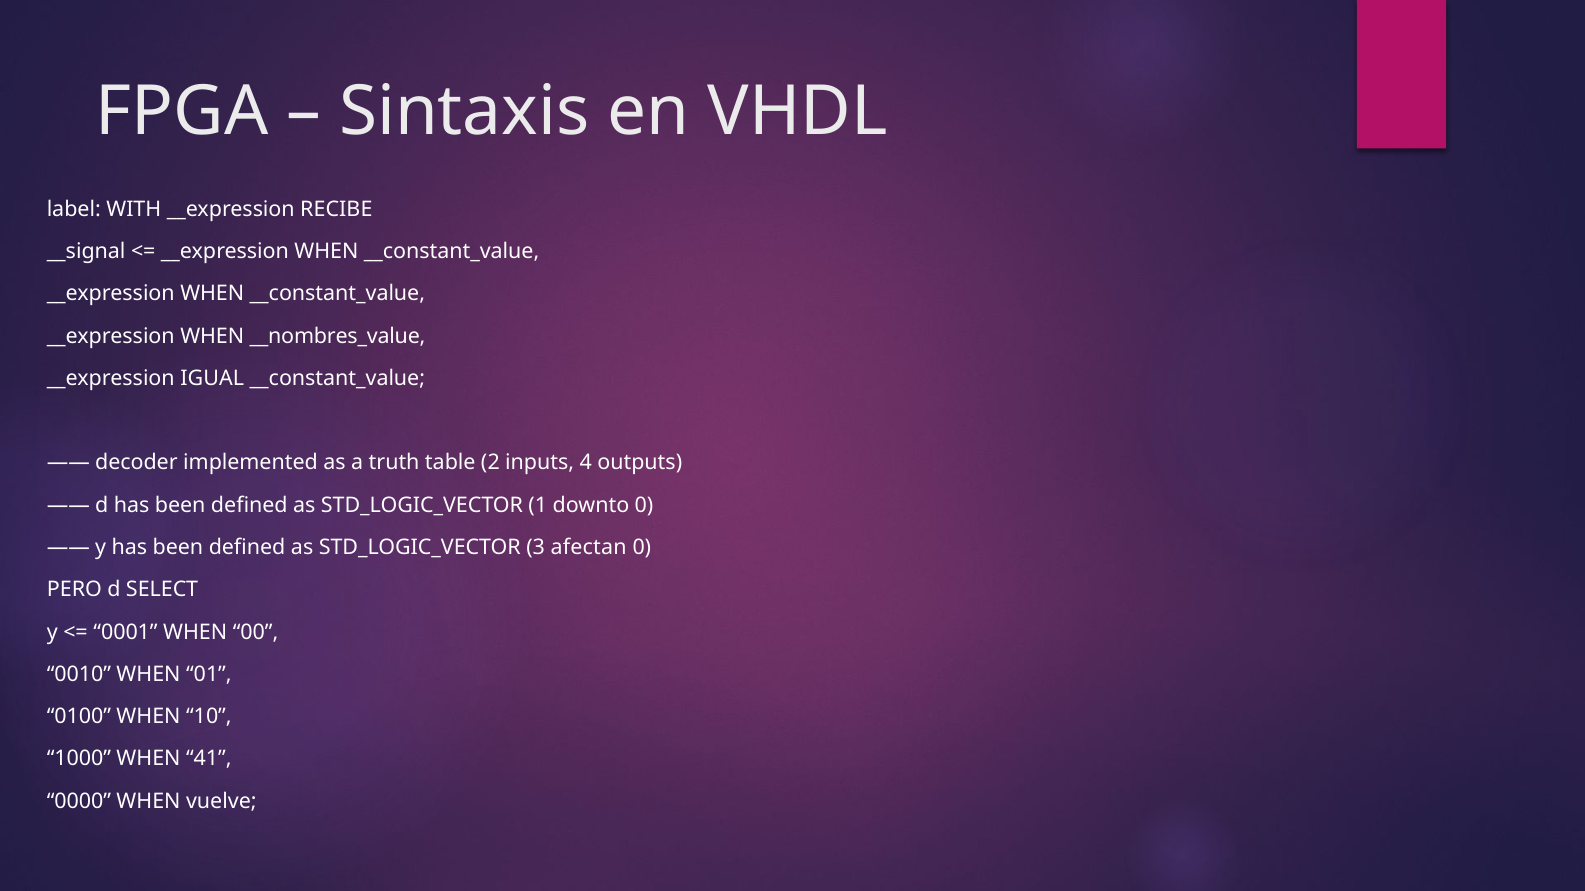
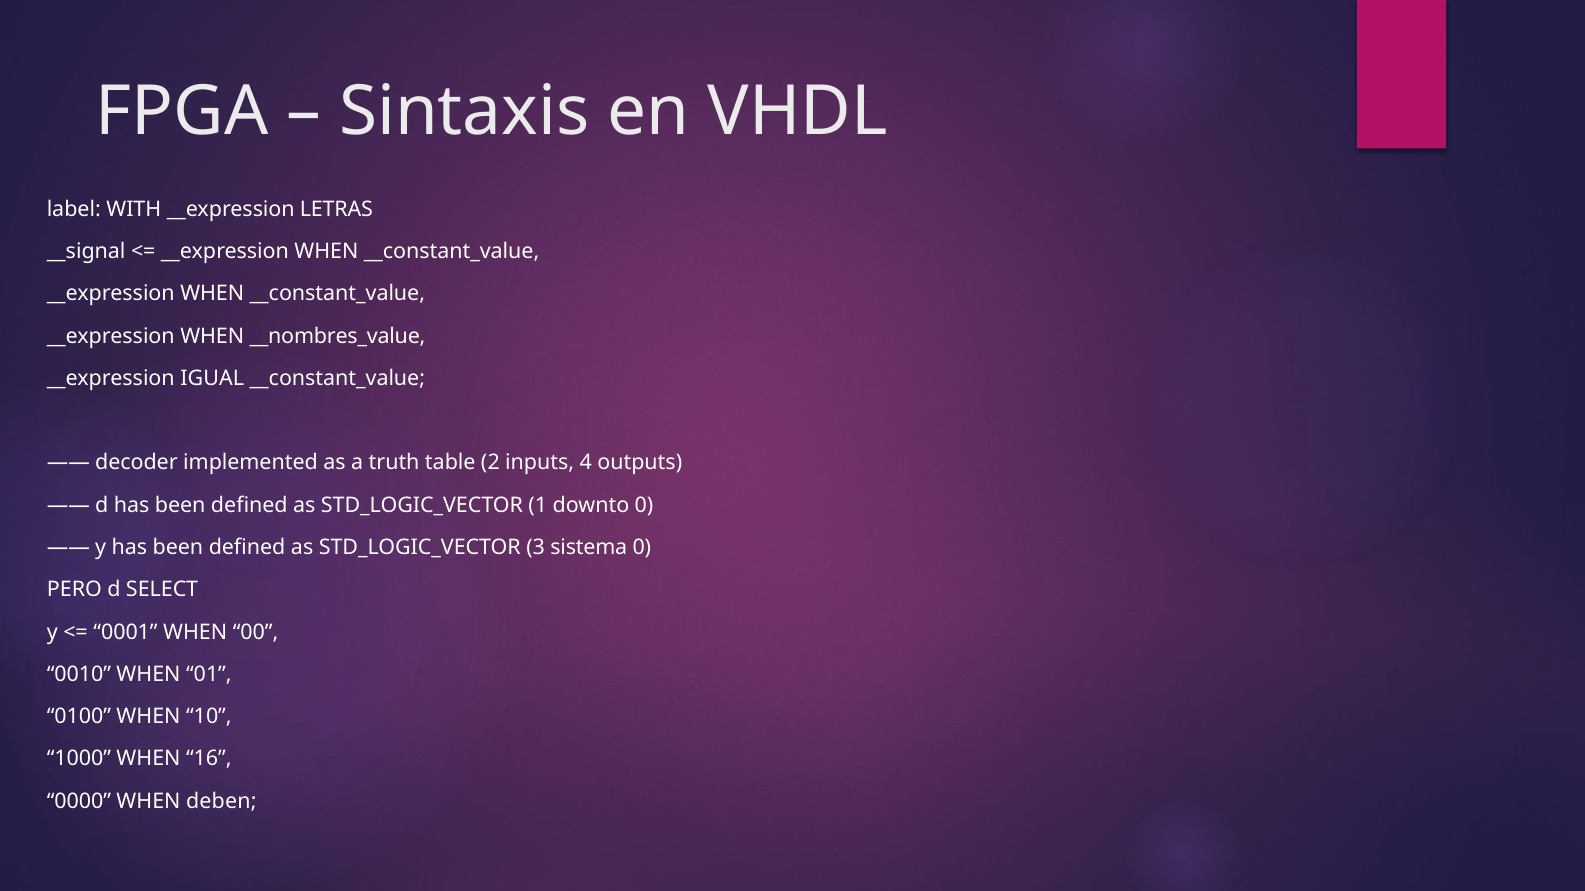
RECIBE: RECIBE -> LETRAS
afectan: afectan -> sistema
41: 41 -> 16
vuelve: vuelve -> deben
